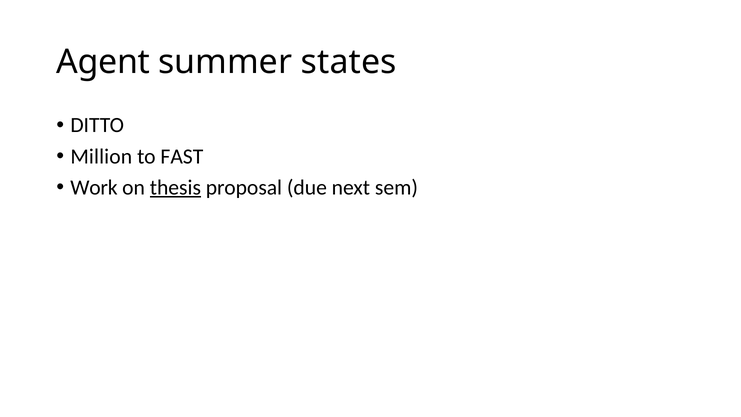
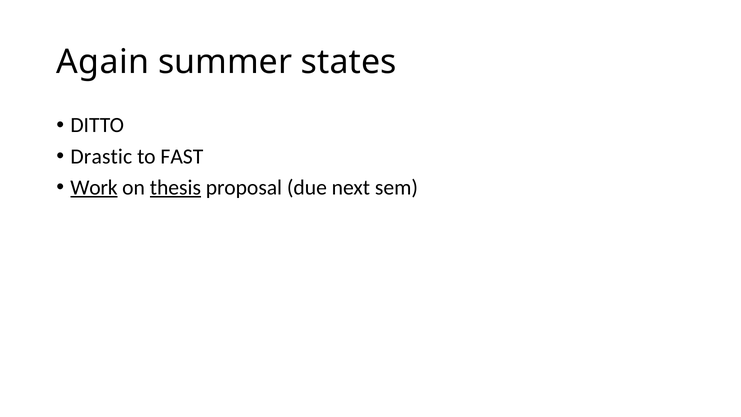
Agent: Agent -> Again
Million: Million -> Drastic
Work underline: none -> present
